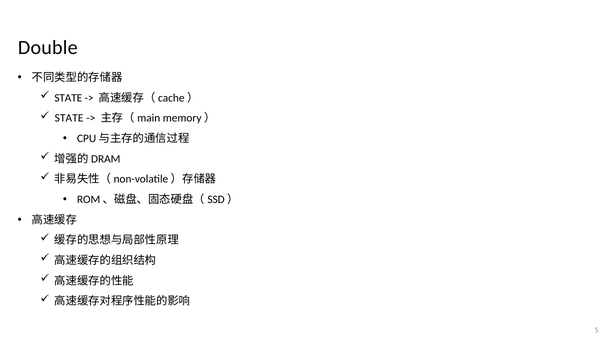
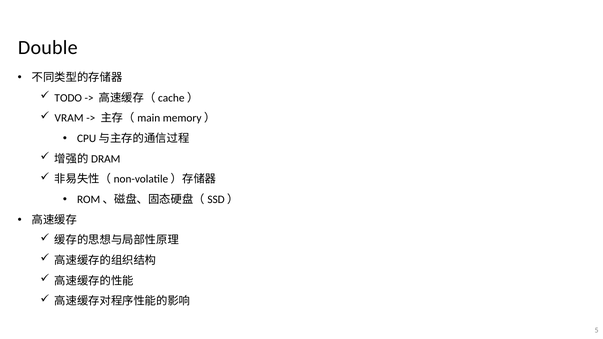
STATE at (68, 98): STATE -> TODO
STATE at (69, 118): STATE -> VRAM
